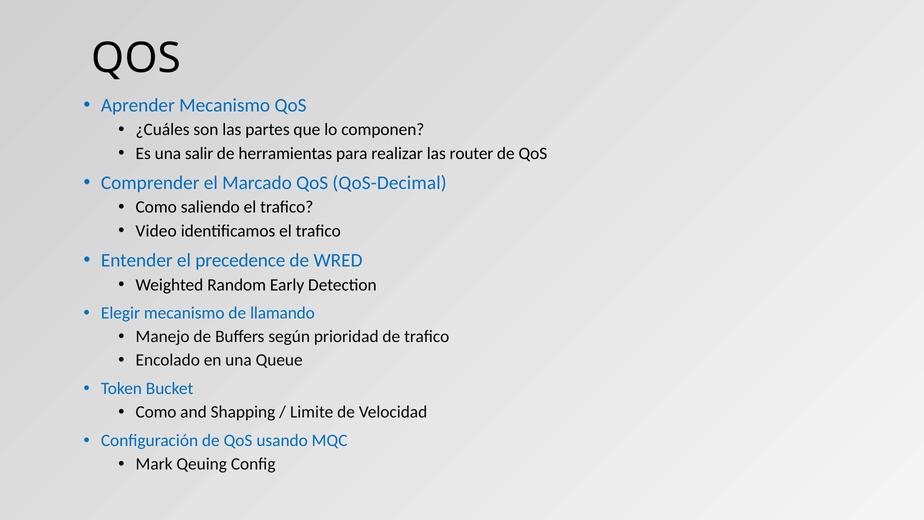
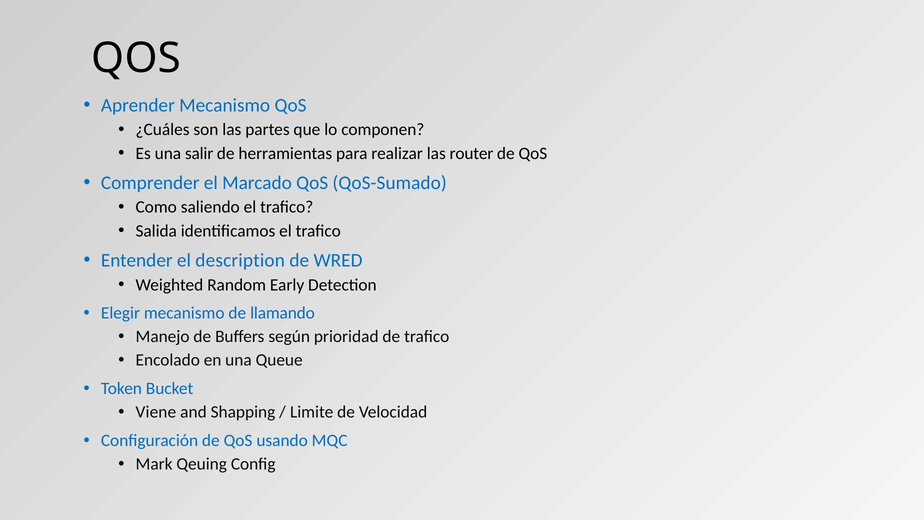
QoS-Decimal: QoS-Decimal -> QoS-Sumado
Video: Video -> Salida
precedence: precedence -> description
Como at (156, 412): Como -> Viene
